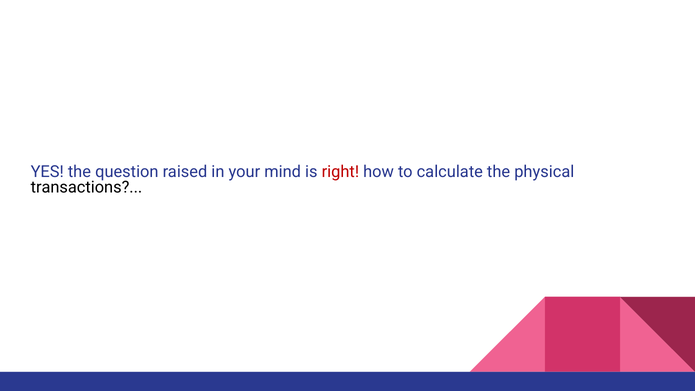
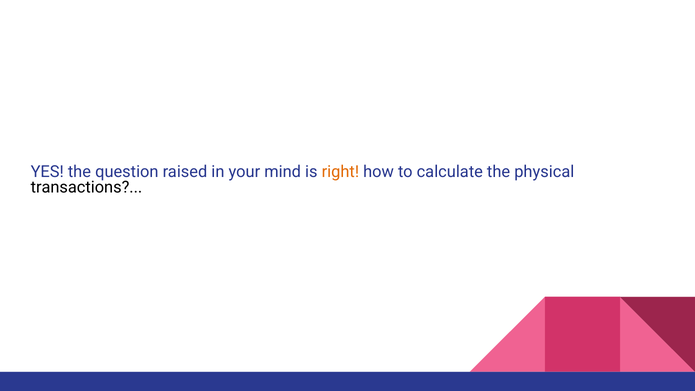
right colour: red -> orange
